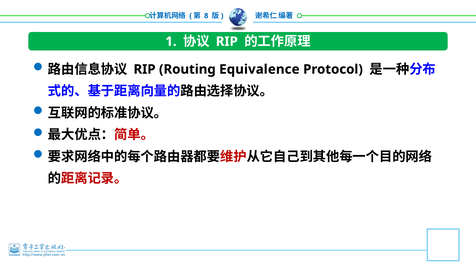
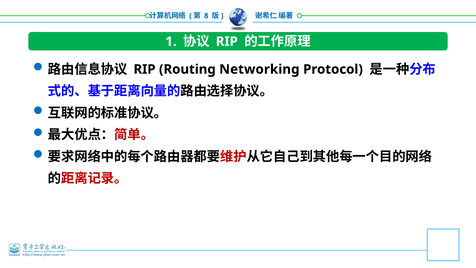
Equivalence: Equivalence -> Networking
